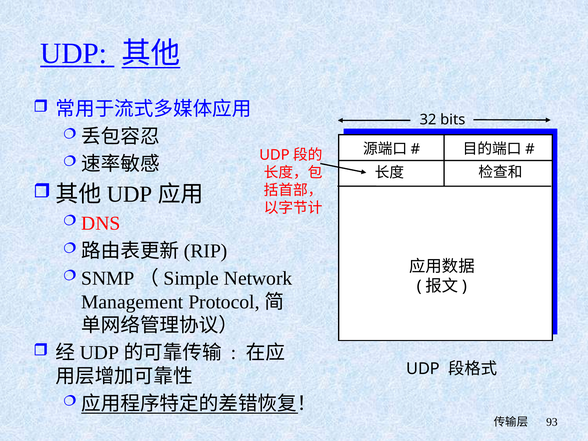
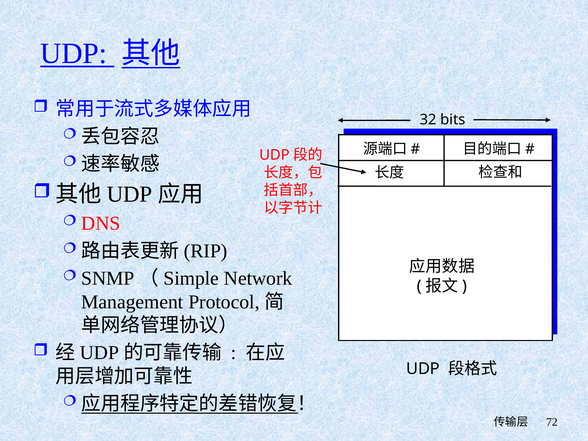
93: 93 -> 72
